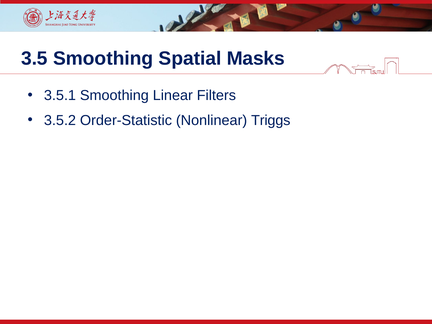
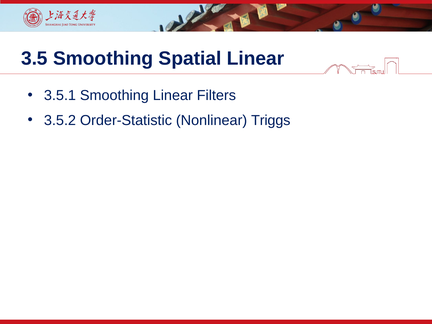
Spatial Masks: Masks -> Linear
